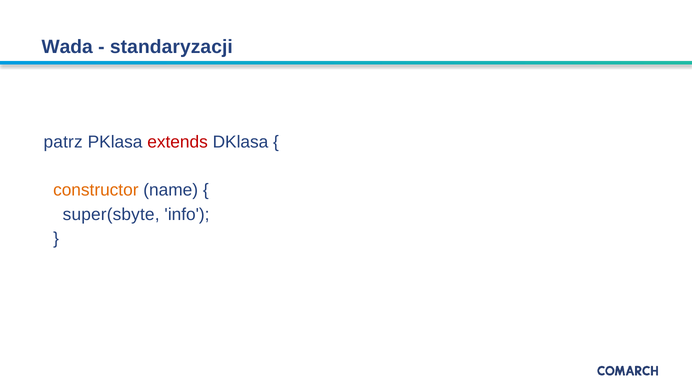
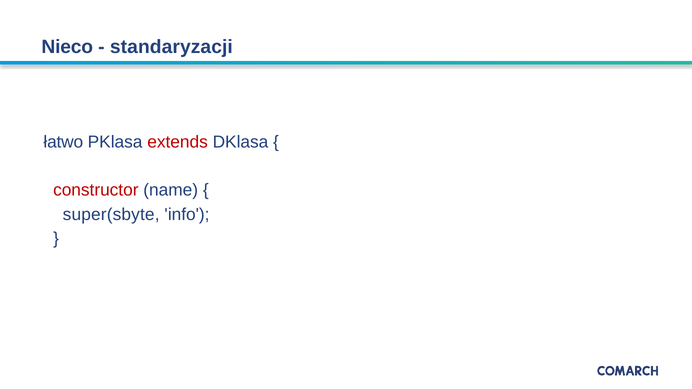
Wada: Wada -> Nieco
patrz: patrz -> łatwo
constructor colour: orange -> red
